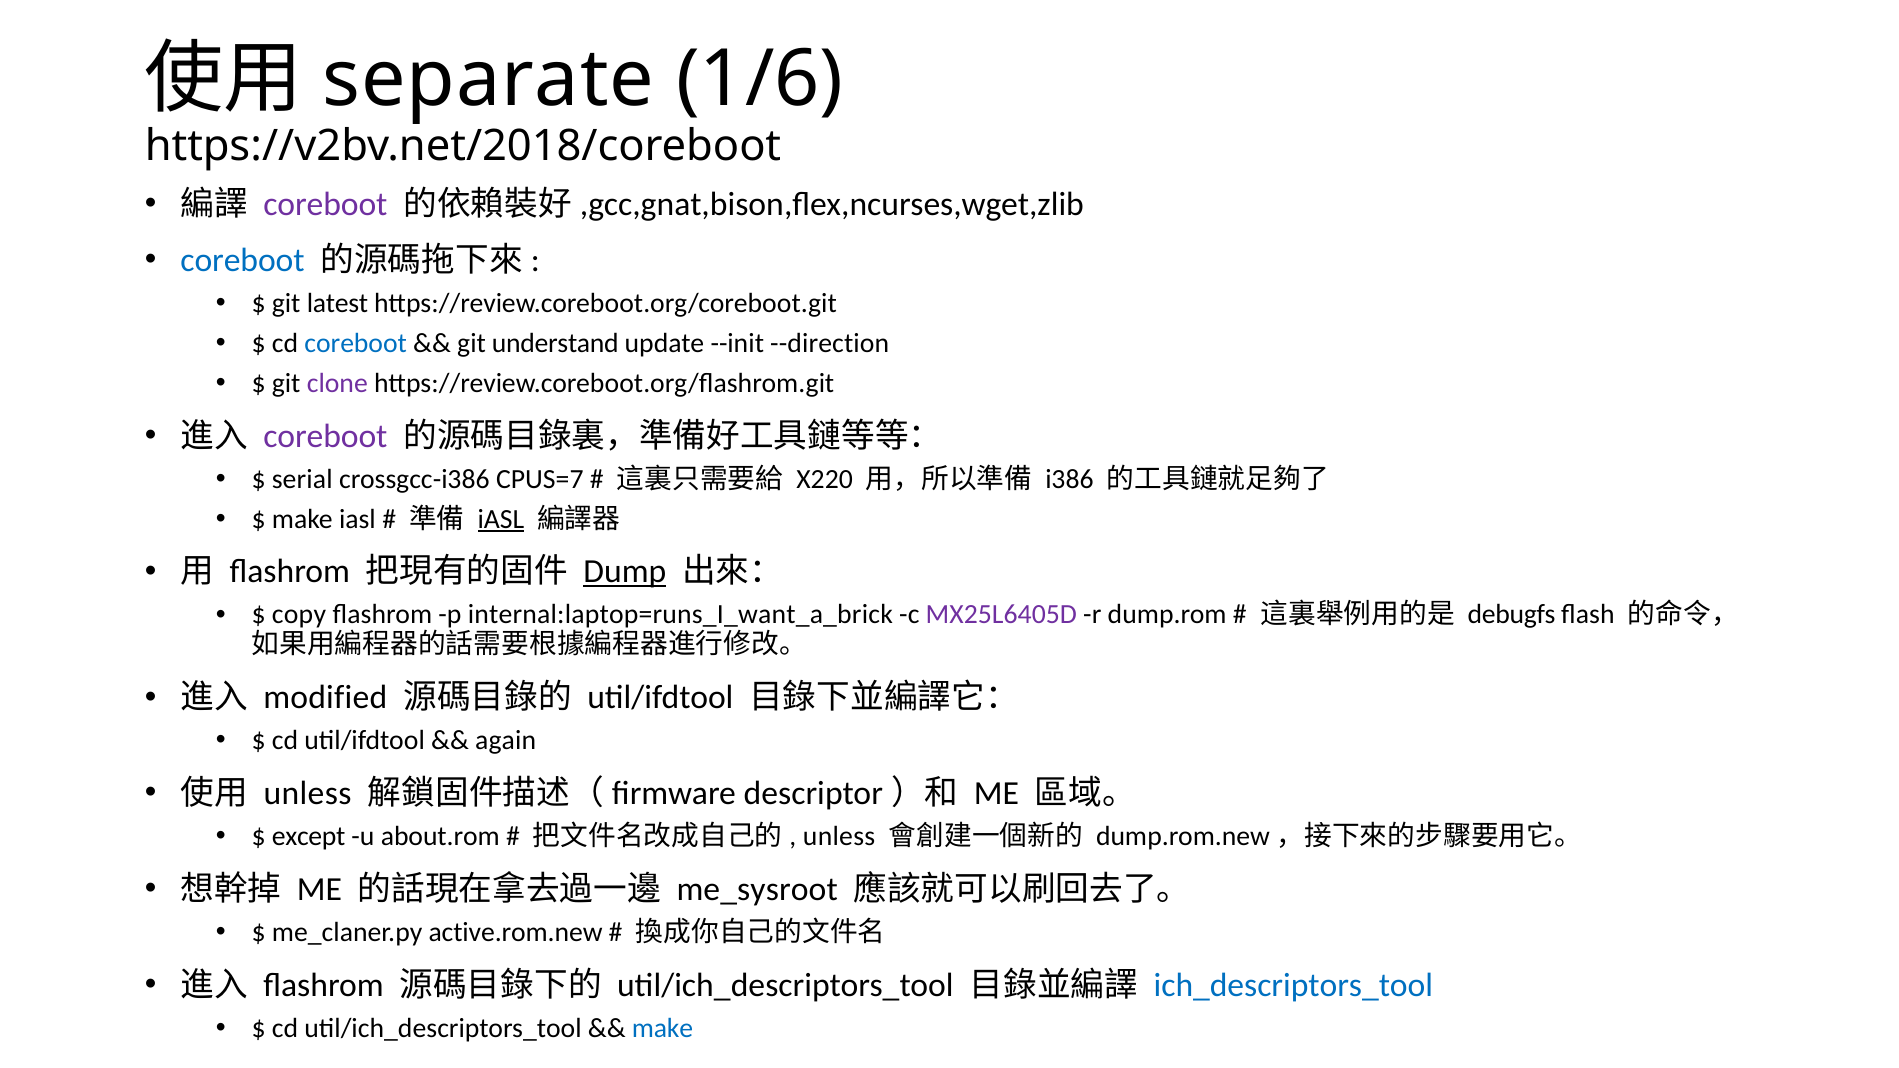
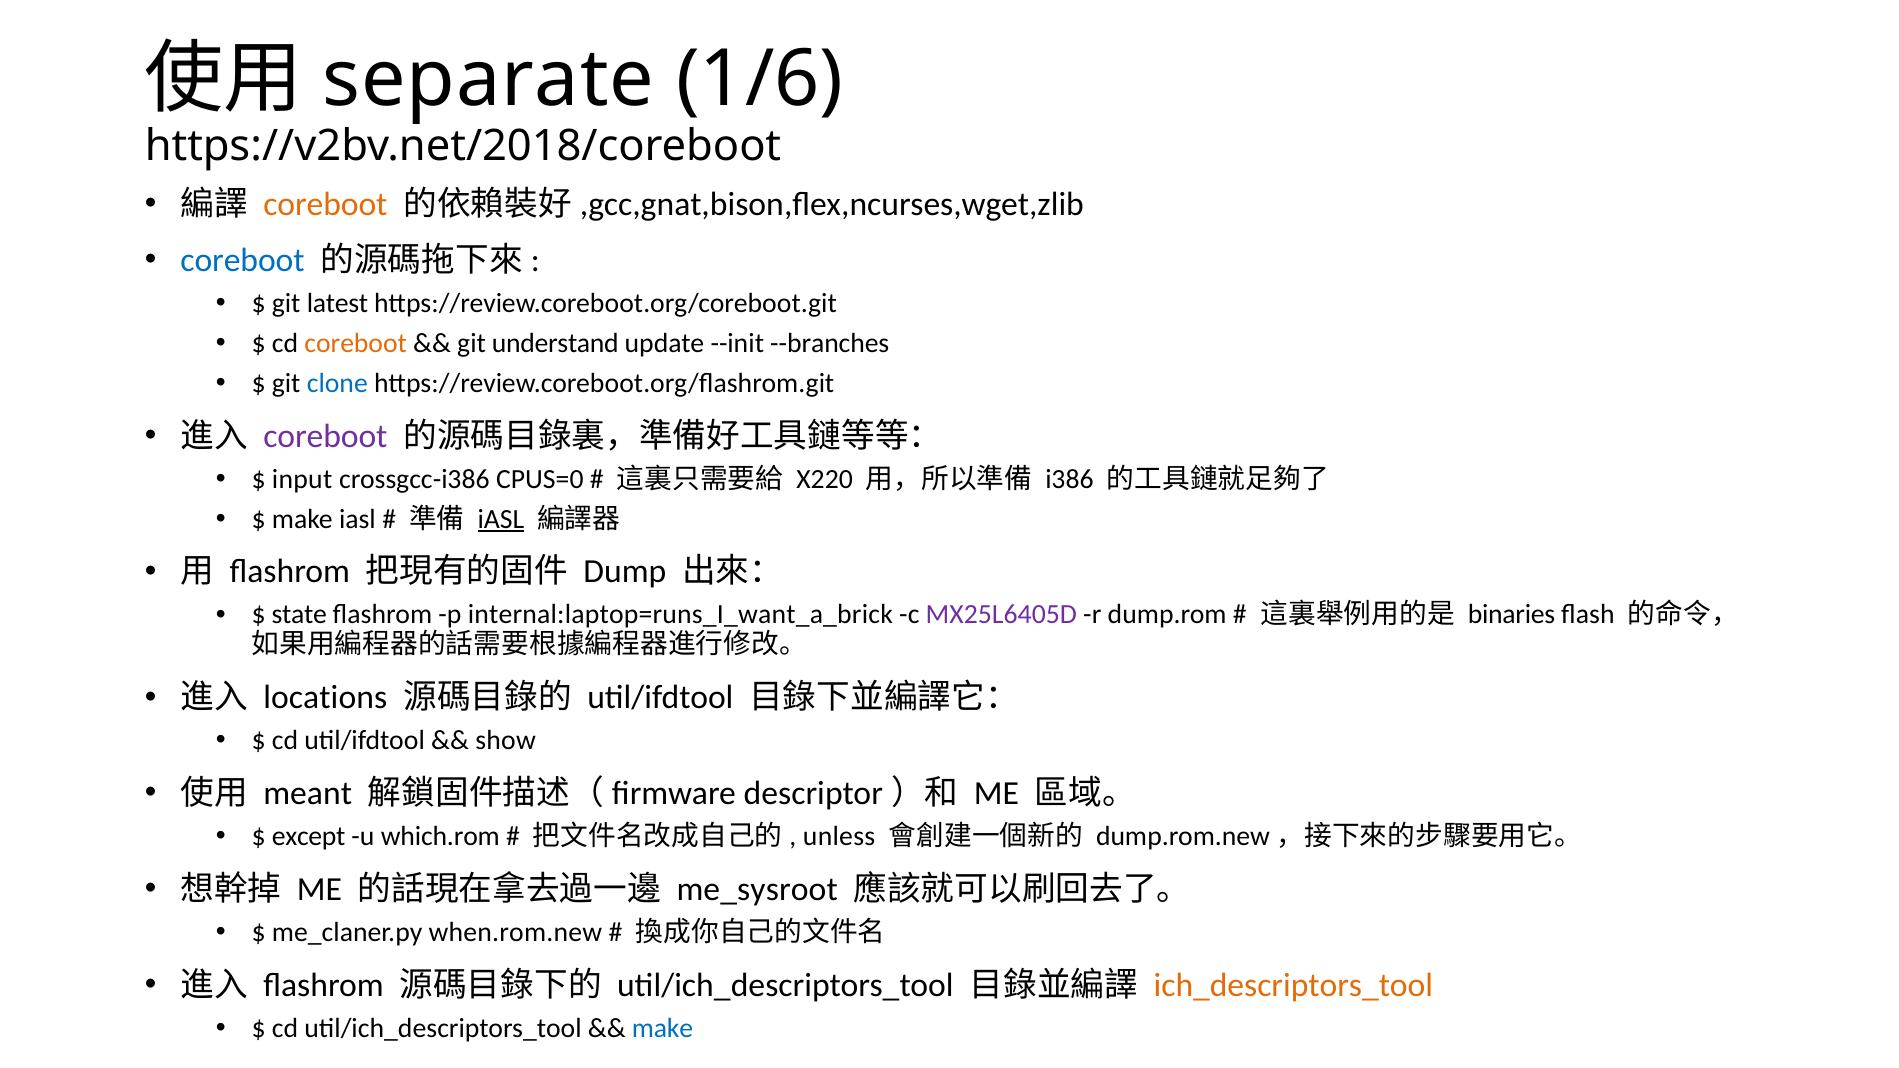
coreboot at (325, 204) colour: purple -> orange
coreboot at (356, 343) colour: blue -> orange
--direction: --direction -> --branches
clone colour: purple -> blue
serial: serial -> input
CPUS=7: CPUS=7 -> CPUS=0
Dump underline: present -> none
copy: copy -> state
debugfs: debugfs -> binaries
modified: modified -> locations
again: again -> show
unless at (308, 794): unless -> meant
about.rom: about.rom -> which.rom
active.rom.new: active.rom.new -> when.rom.new
ich_descriptors_tool colour: blue -> orange
